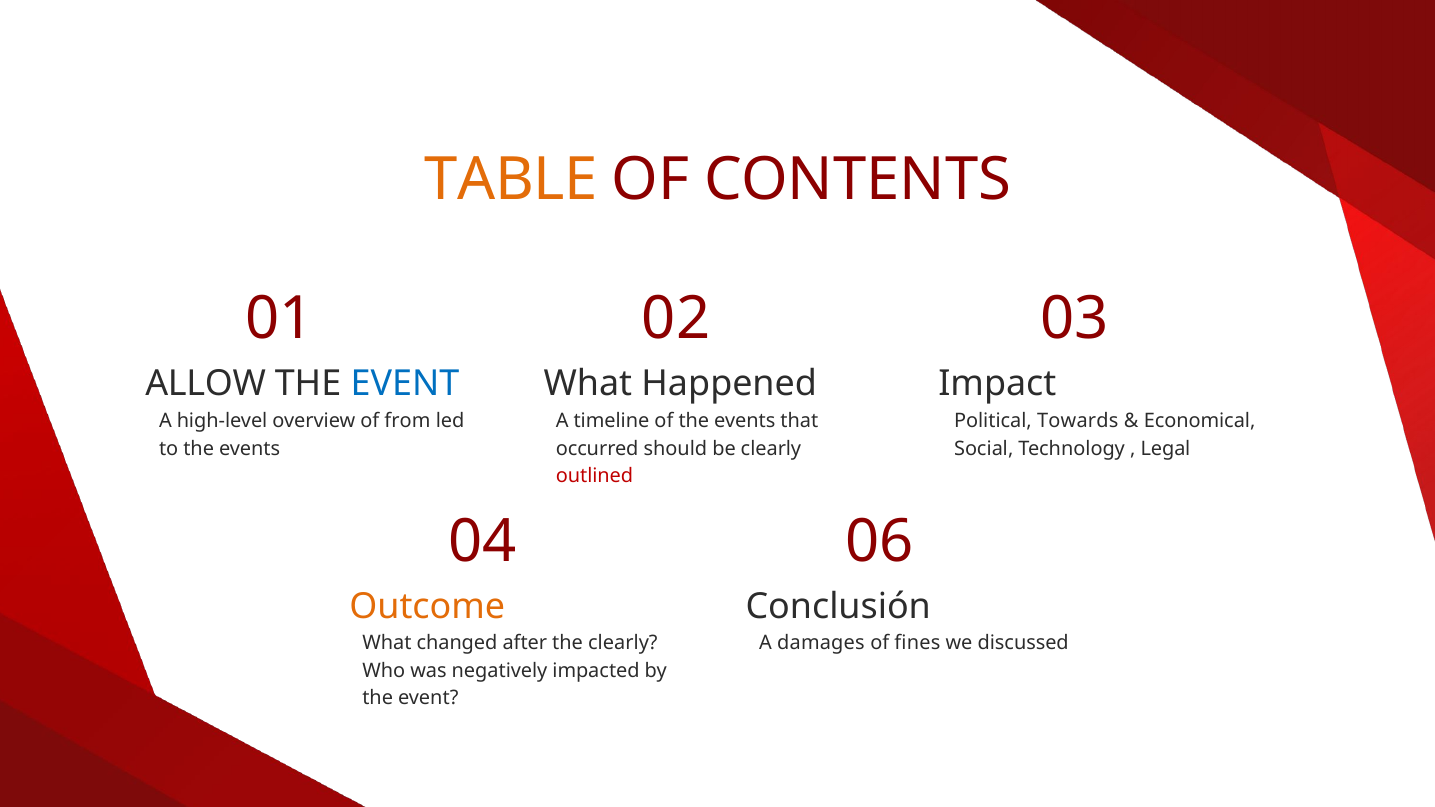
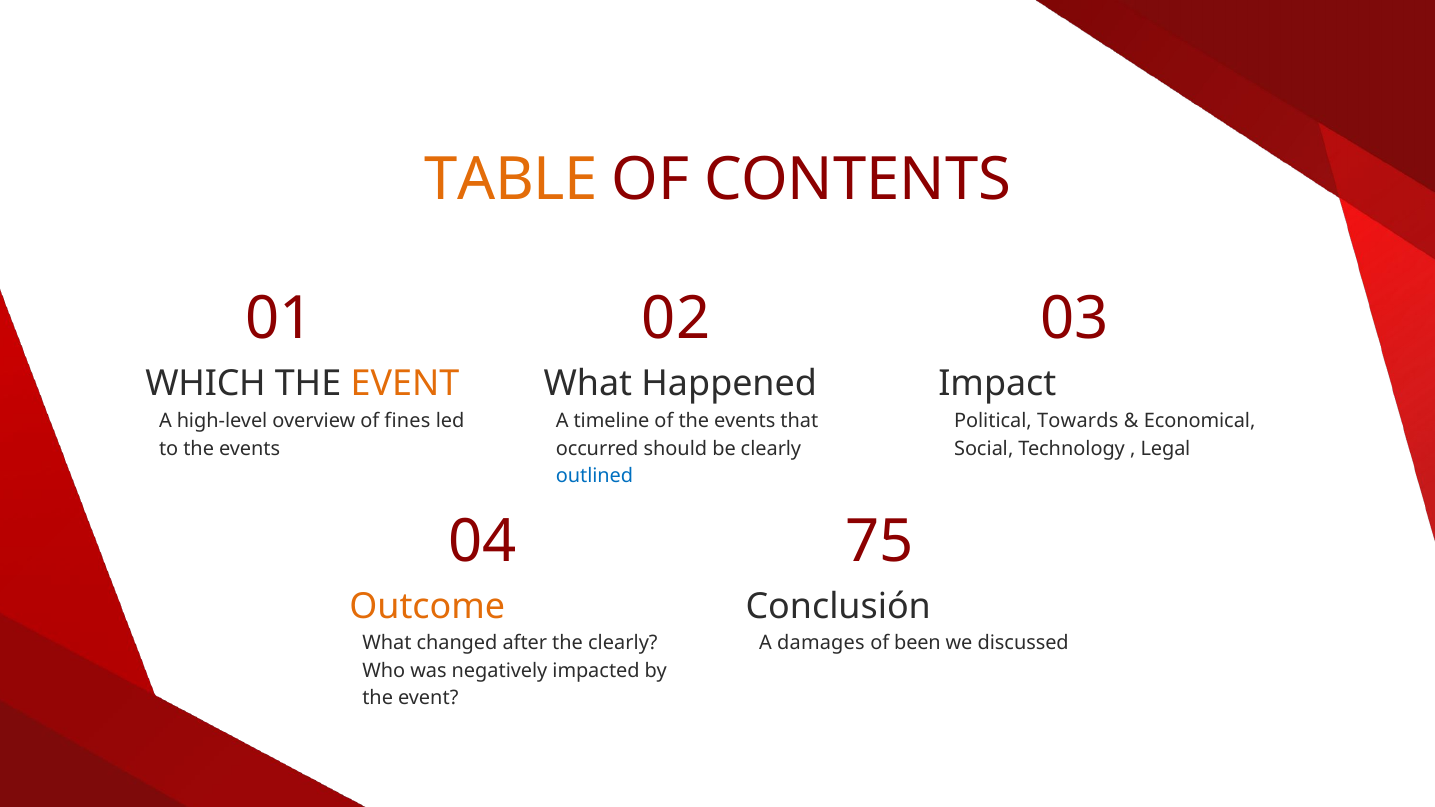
ALLOW: ALLOW -> WHICH
EVENT at (405, 383) colour: blue -> orange
from: from -> fines
outlined colour: red -> blue
06: 06 -> 75
fines: fines -> been
